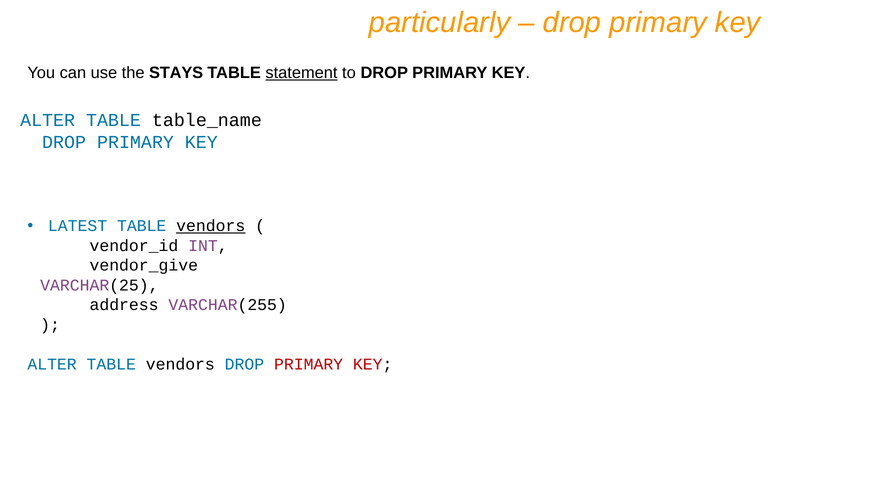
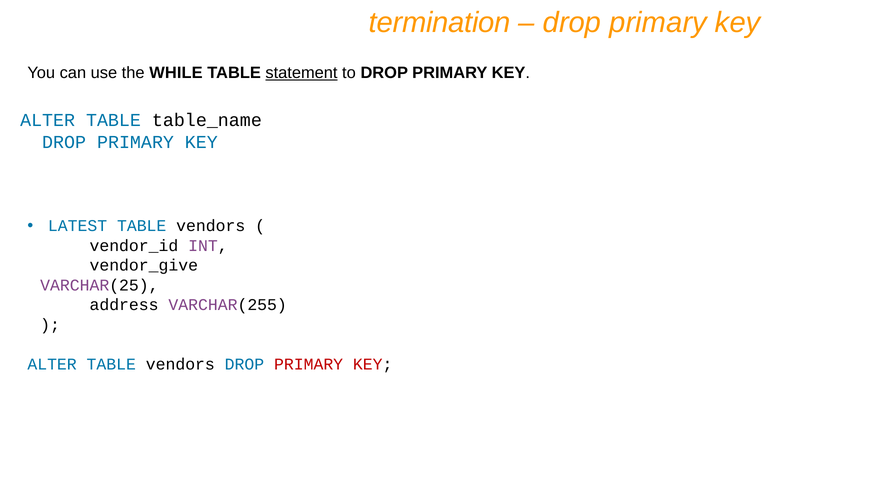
particularly: particularly -> termination
STAYS: STAYS -> WHILE
vendors at (211, 226) underline: present -> none
